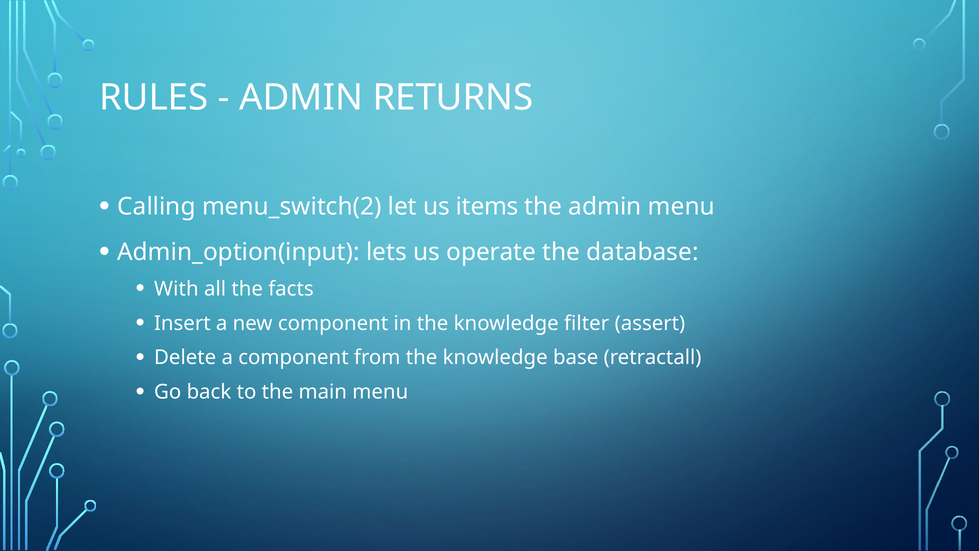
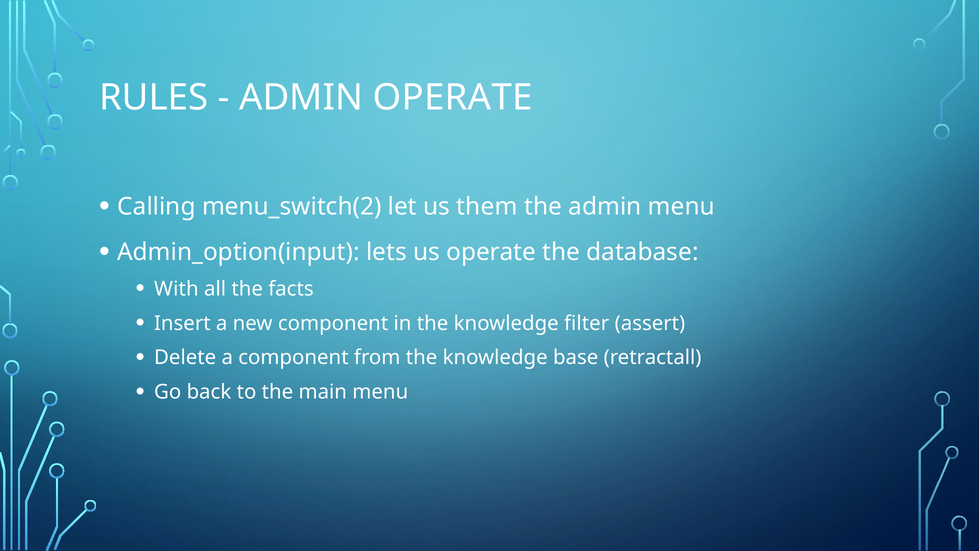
ADMIN RETURNS: RETURNS -> OPERATE
items: items -> them
